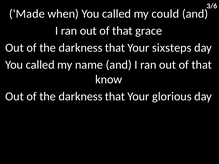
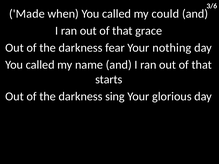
that at (115, 48): that -> fear
sixsteps: sixsteps -> nothing
know: know -> starts
that at (115, 96): that -> sing
